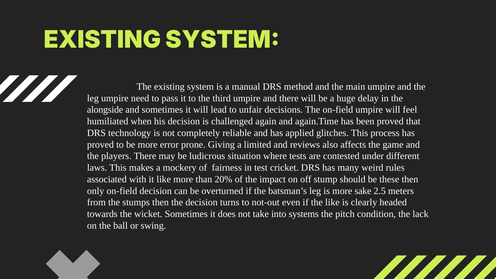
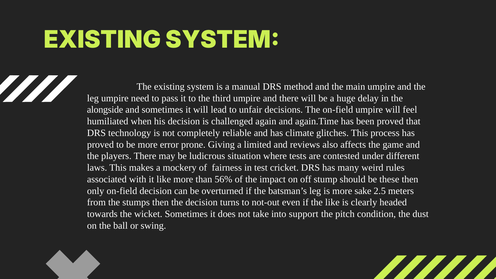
applied: applied -> climate
20%: 20% -> 56%
systems: systems -> support
lack: lack -> dust
